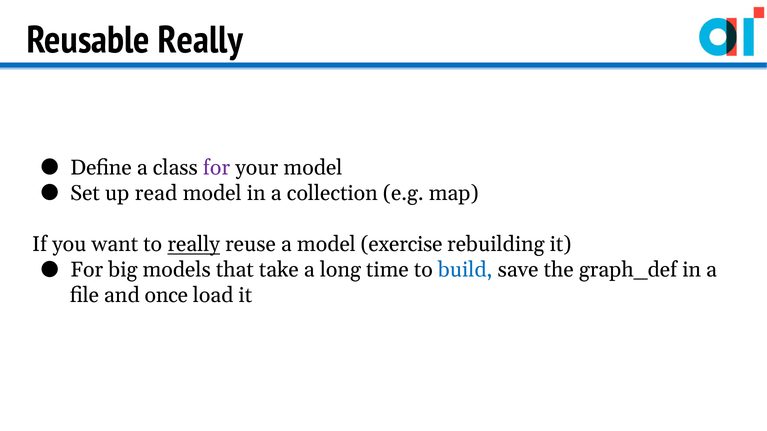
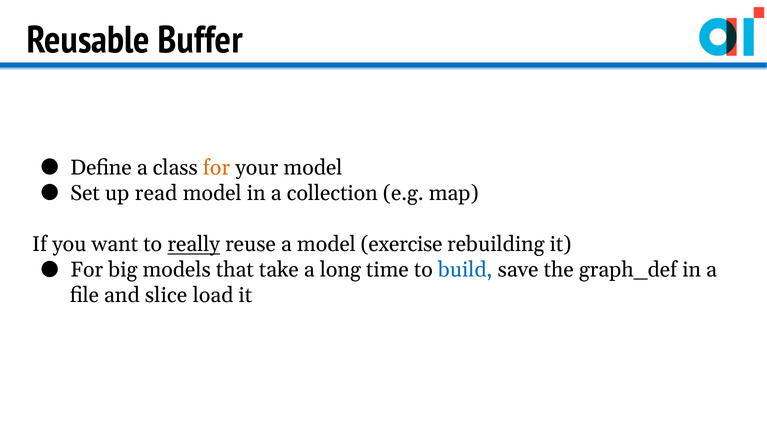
Reusable Really: Really -> Buffer
for at (217, 168) colour: purple -> orange
once: once -> slice
